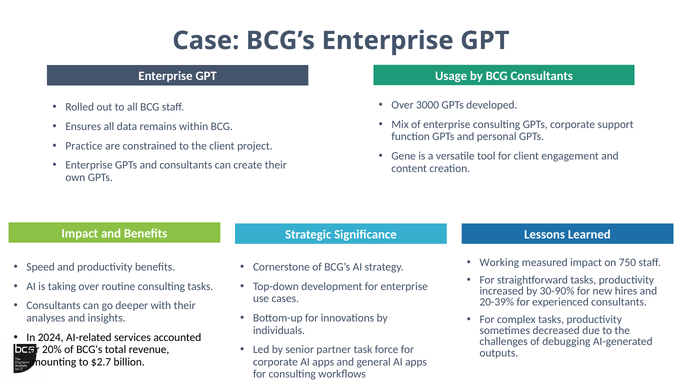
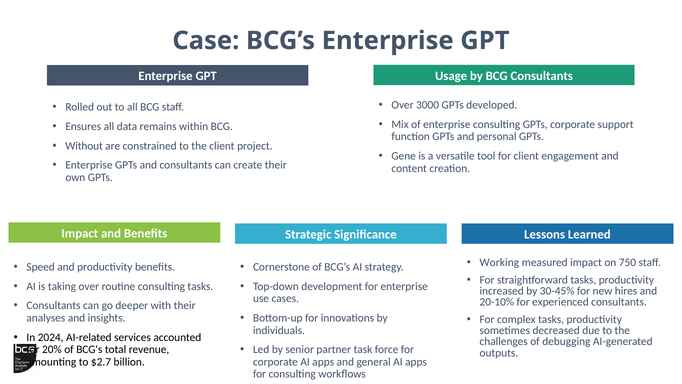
Practice: Practice -> Without
30-90%: 30-90% -> 30-45%
20-39%: 20-39% -> 20-10%
